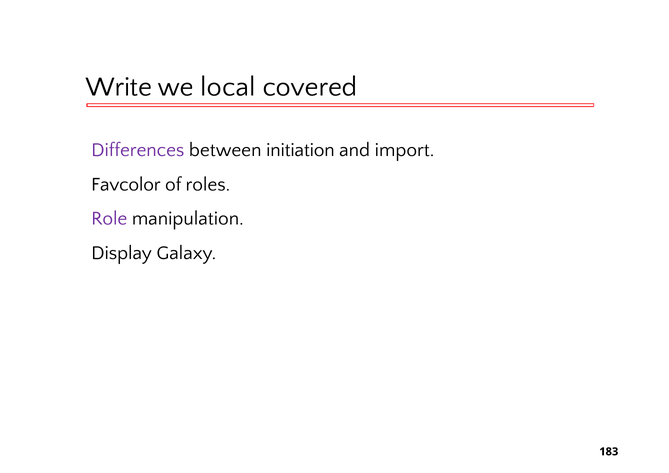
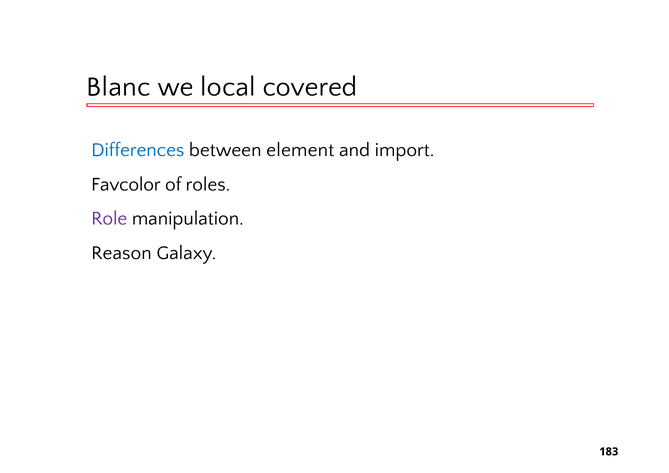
Write: Write -> Blanc
Differences colour: purple -> blue
initiation: initiation -> element
Display: Display -> Reason
